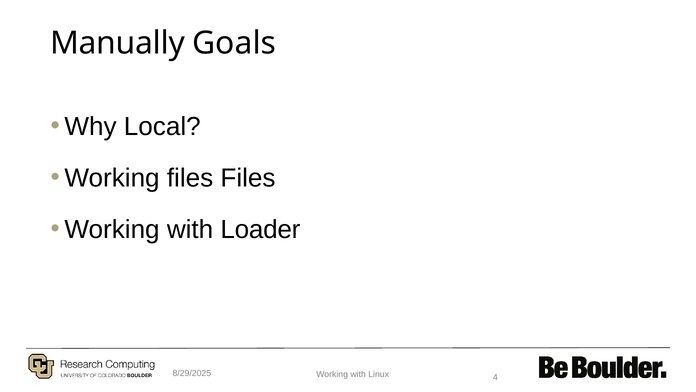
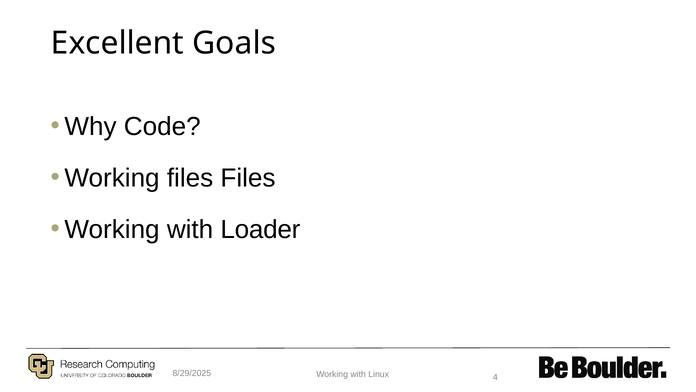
Manually: Manually -> Excellent
Local: Local -> Code
